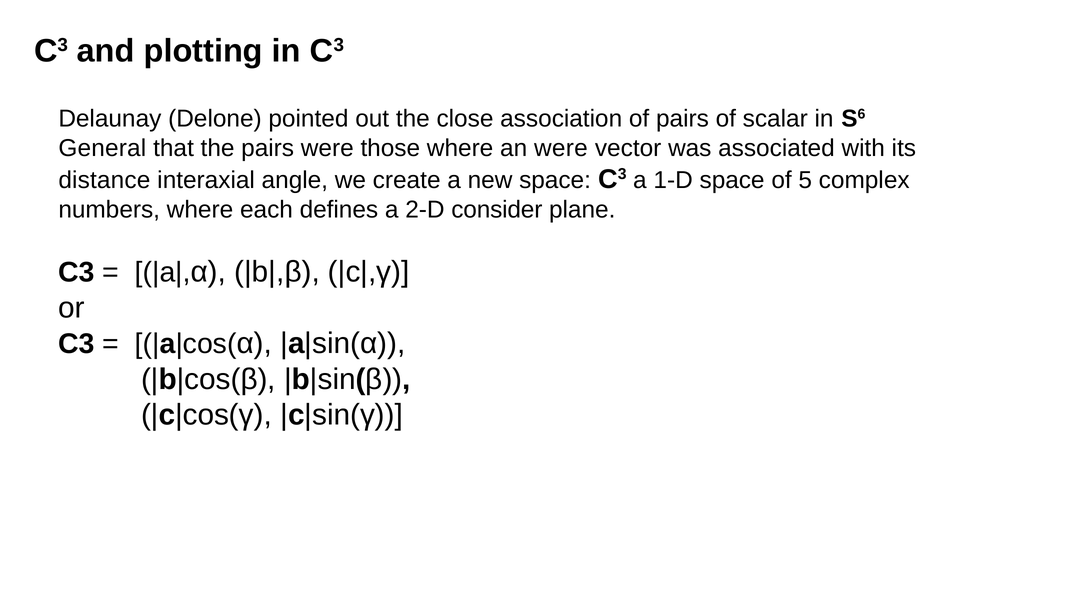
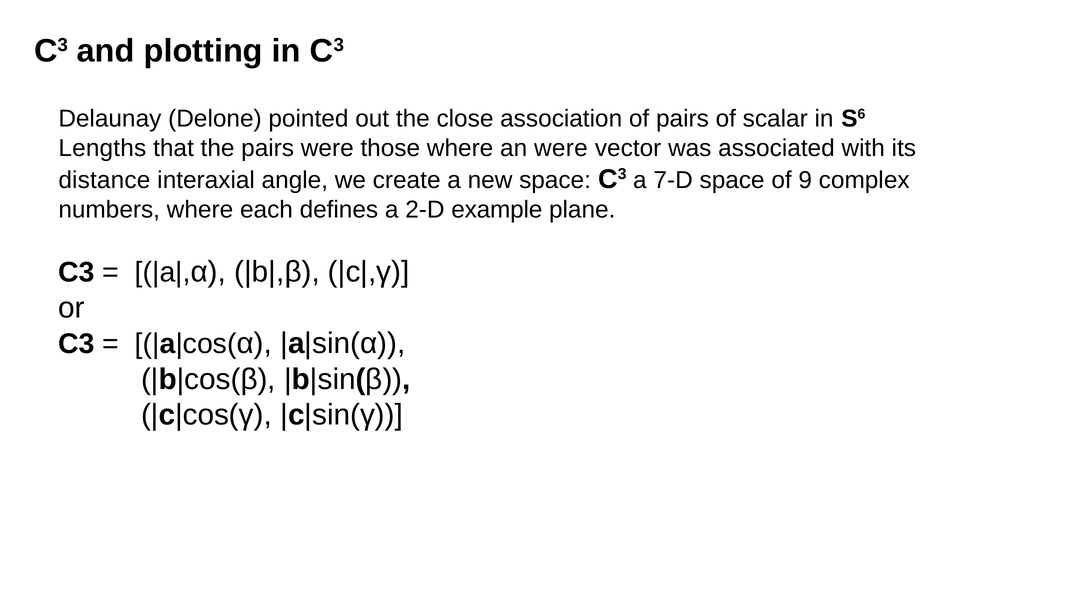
General: General -> Lengths
1-D: 1-D -> 7-D
5: 5 -> 9
consider: consider -> example
